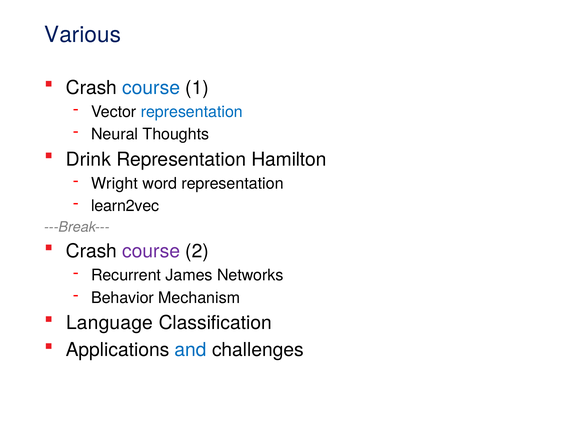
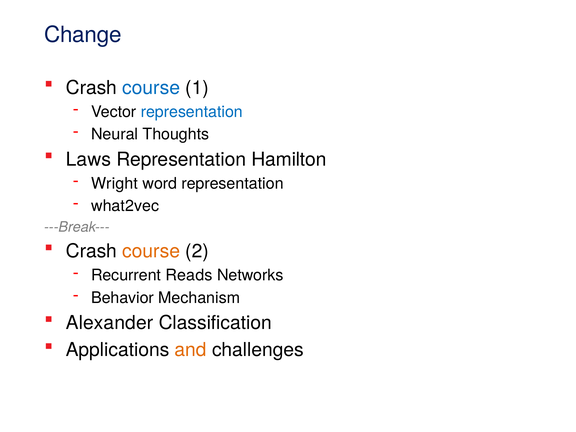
Various: Various -> Change
Drink: Drink -> Laws
learn2vec: learn2vec -> what2vec
course at (151, 251) colour: purple -> orange
James: James -> Reads
Language: Language -> Alexander
and colour: blue -> orange
